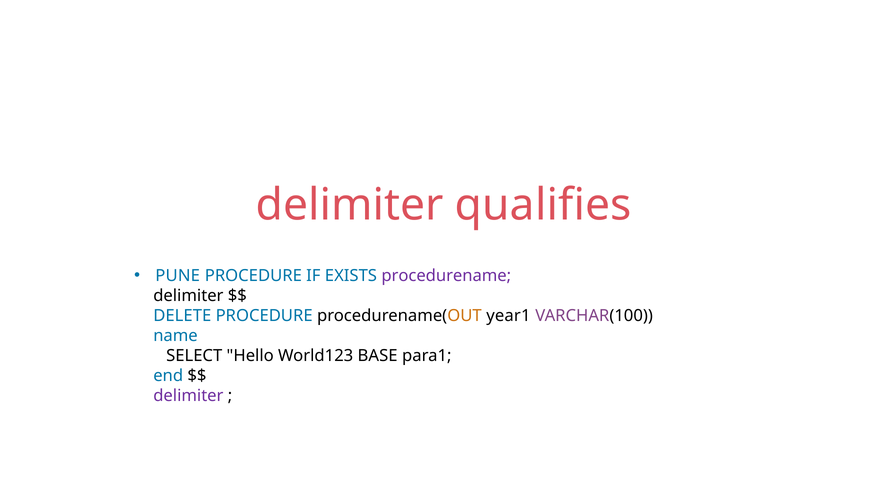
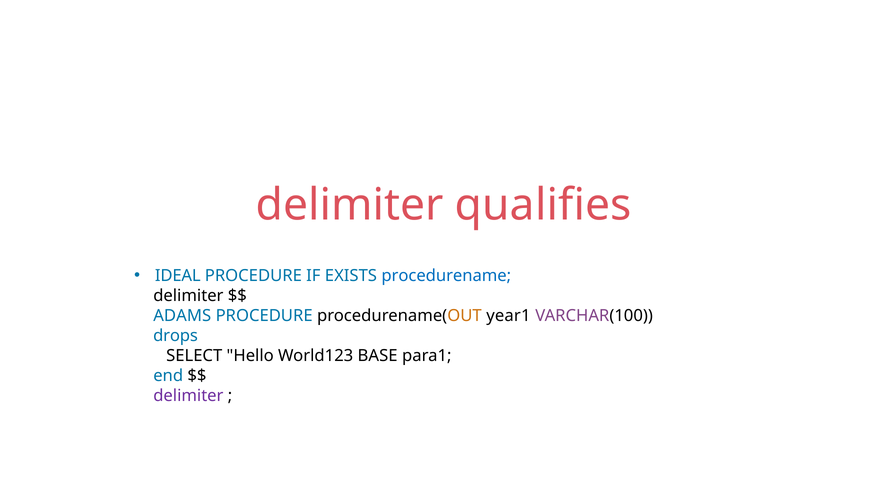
PUNE: PUNE -> IDEAL
procedurename colour: purple -> blue
DELETE: DELETE -> ADAMS
name: name -> drops
